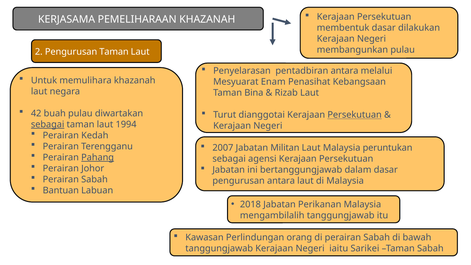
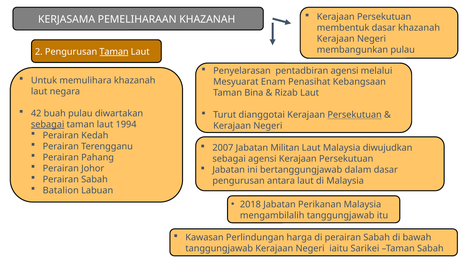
dasar dilakukan: dilakukan -> khazanah
Taman at (114, 52) underline: none -> present
pentadbiran antara: antara -> agensi
peruntukan: peruntukan -> diwujudkan
Pahang underline: present -> none
Bantuan: Bantuan -> Batalion
orang: orang -> harga
